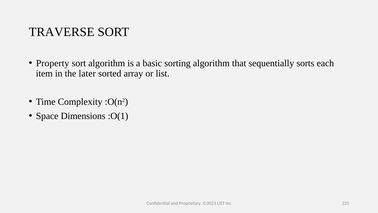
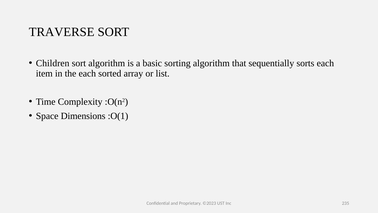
Property: Property -> Children
the later: later -> each
